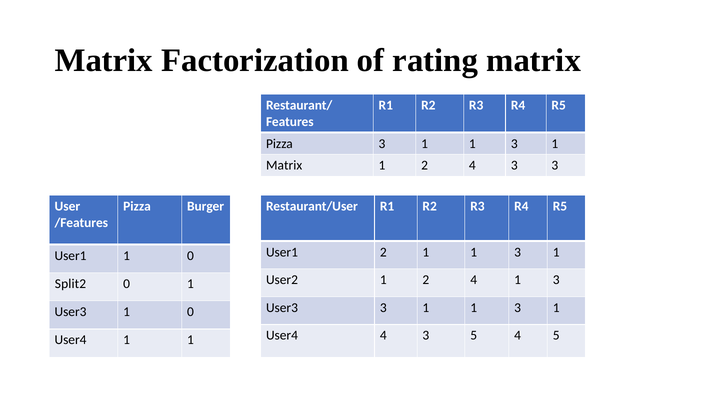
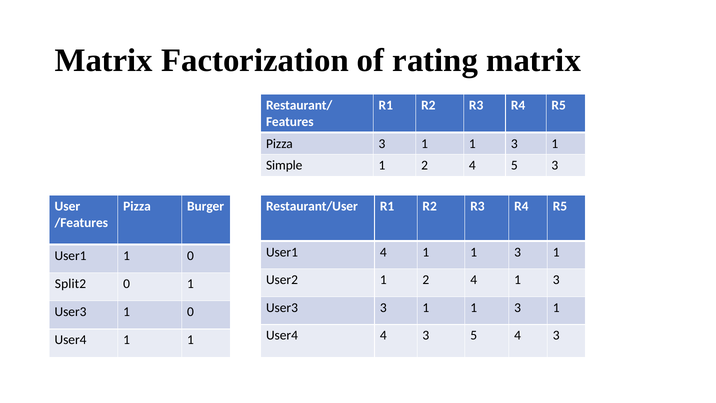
Matrix at (284, 165): Matrix -> Simple
2 4 3: 3 -> 5
User1 2: 2 -> 4
5 4 5: 5 -> 3
